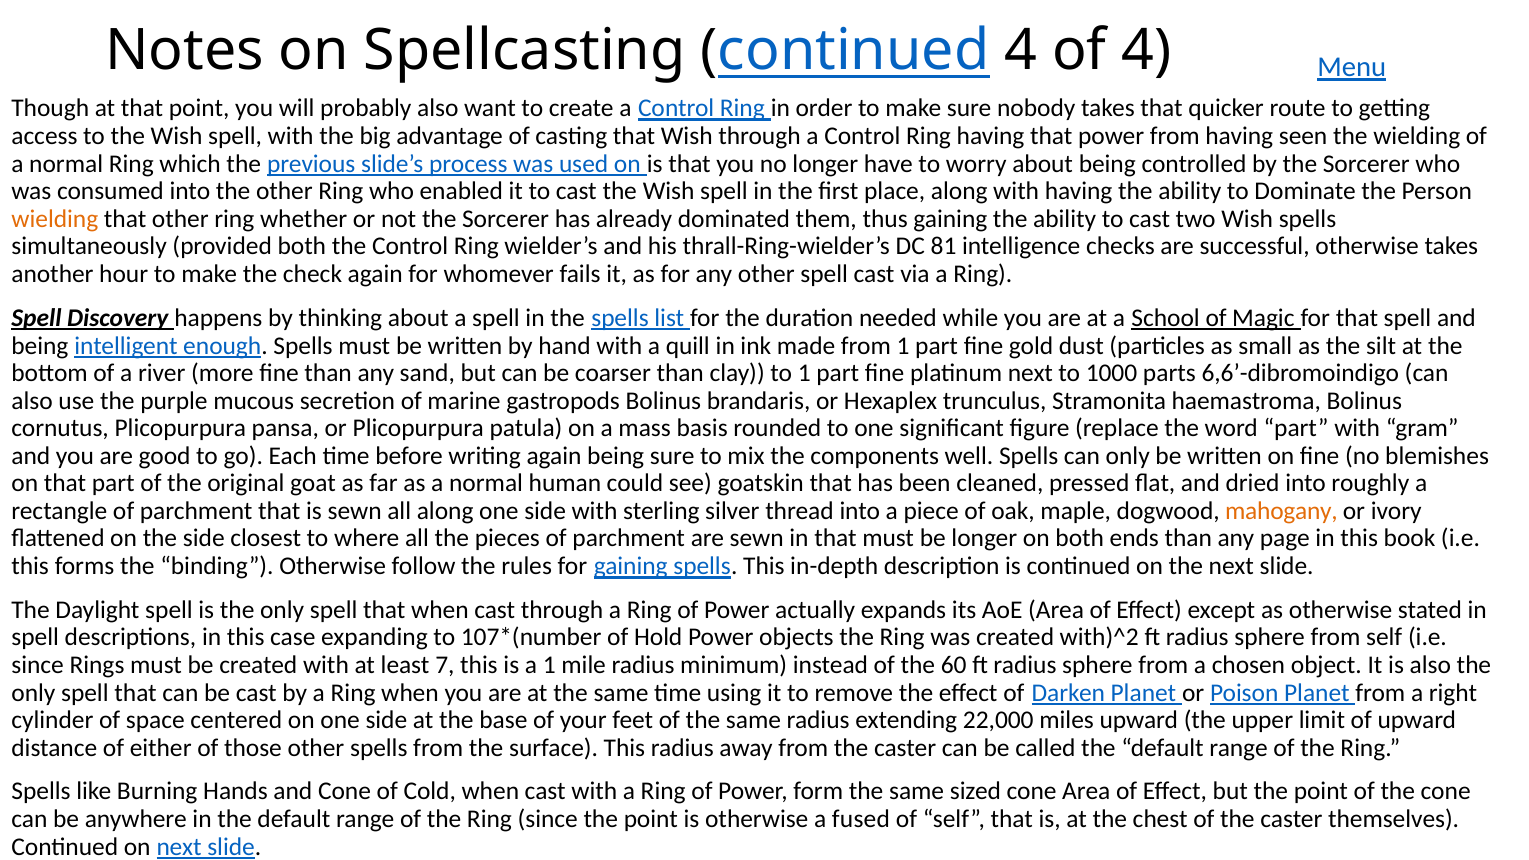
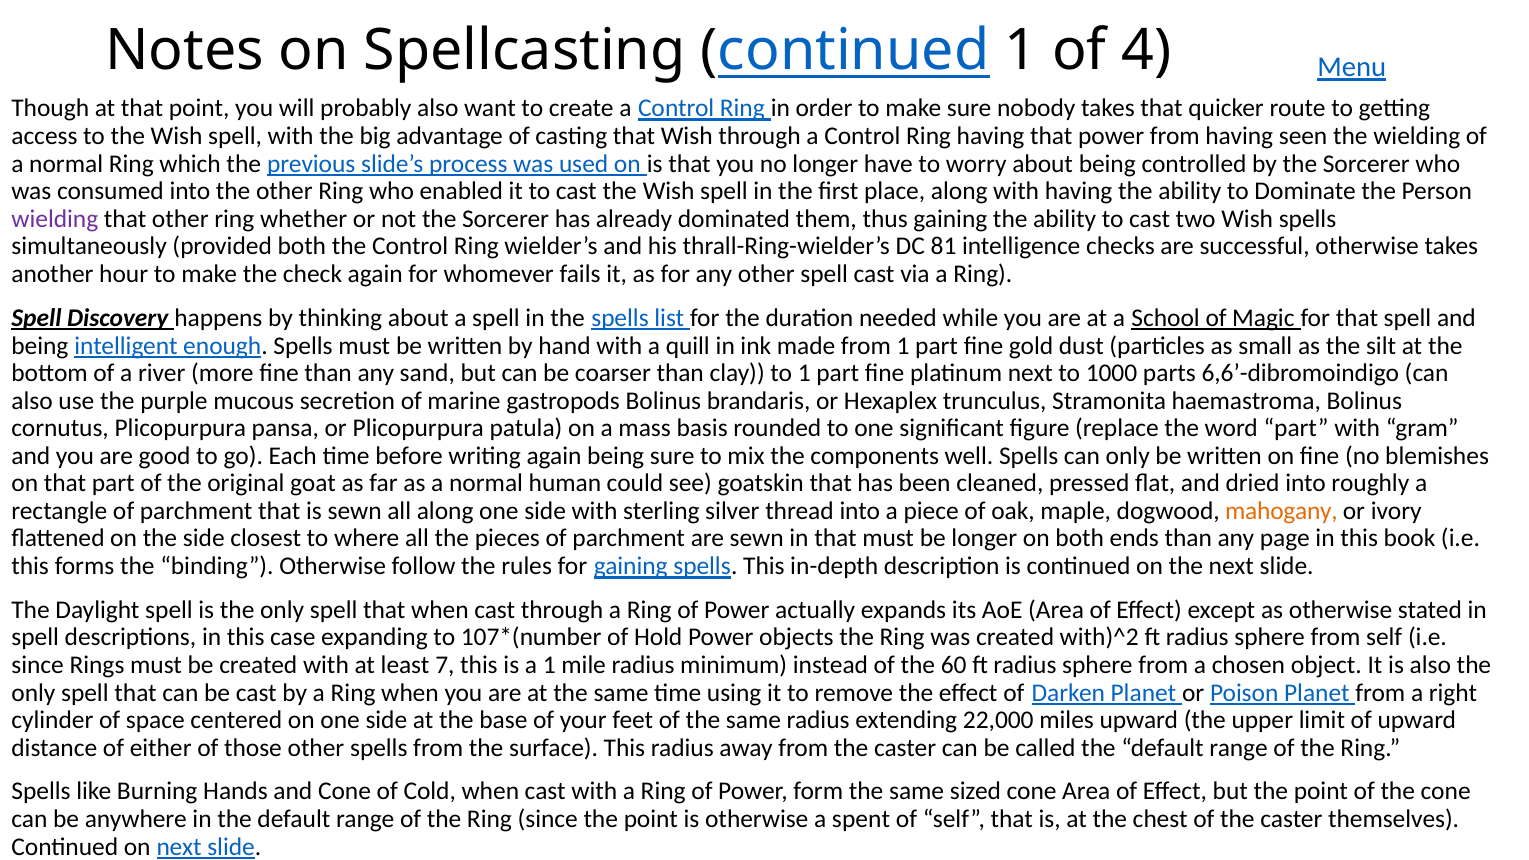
continued 4: 4 -> 1
wielding at (55, 219) colour: orange -> purple
fused: fused -> spent
